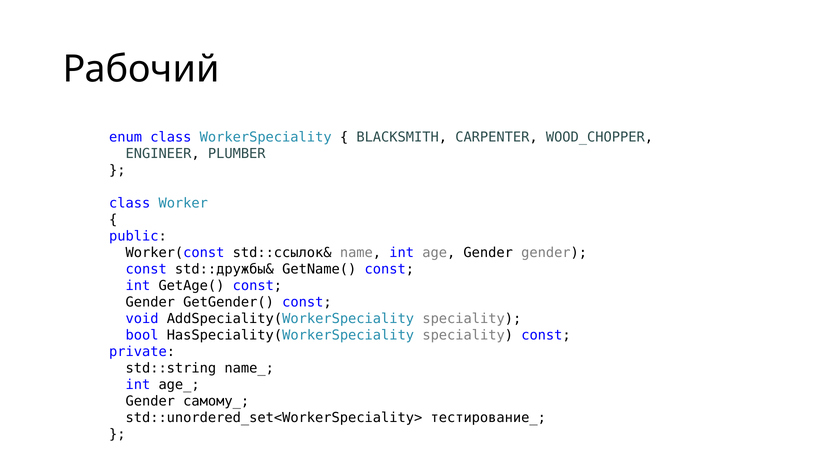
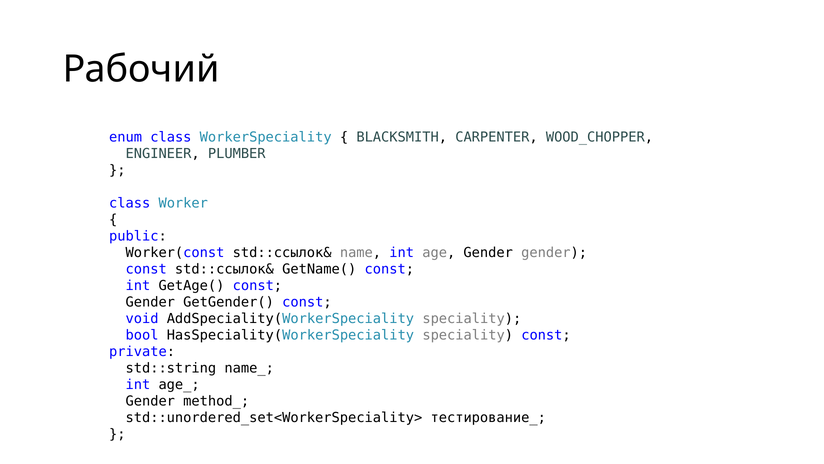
const std::дружбы&: std::дружбы& -> std::ссылок&
самому_: самому_ -> method_
